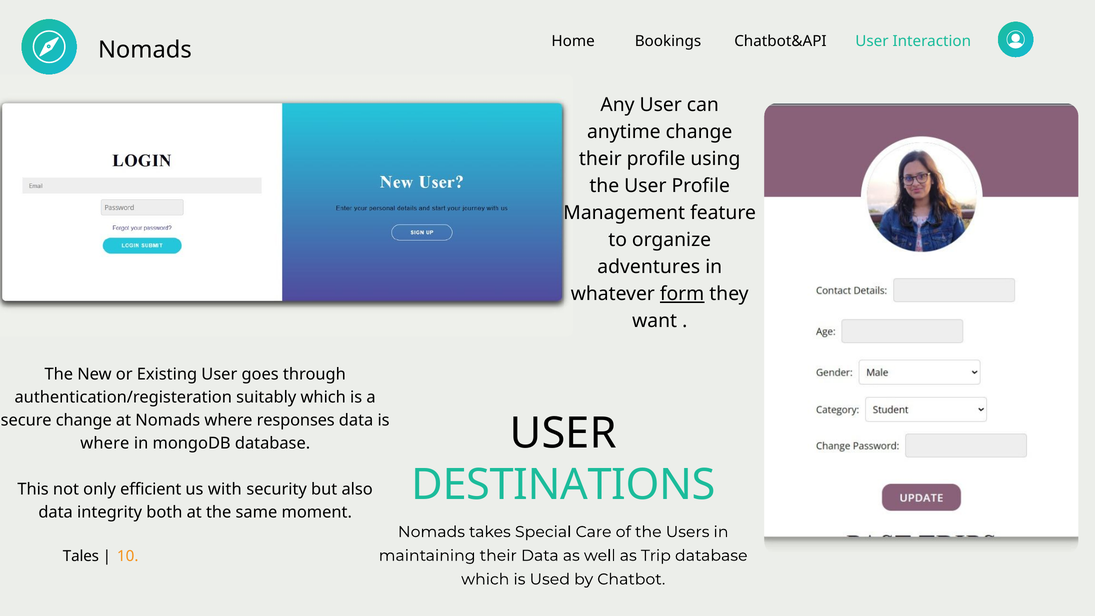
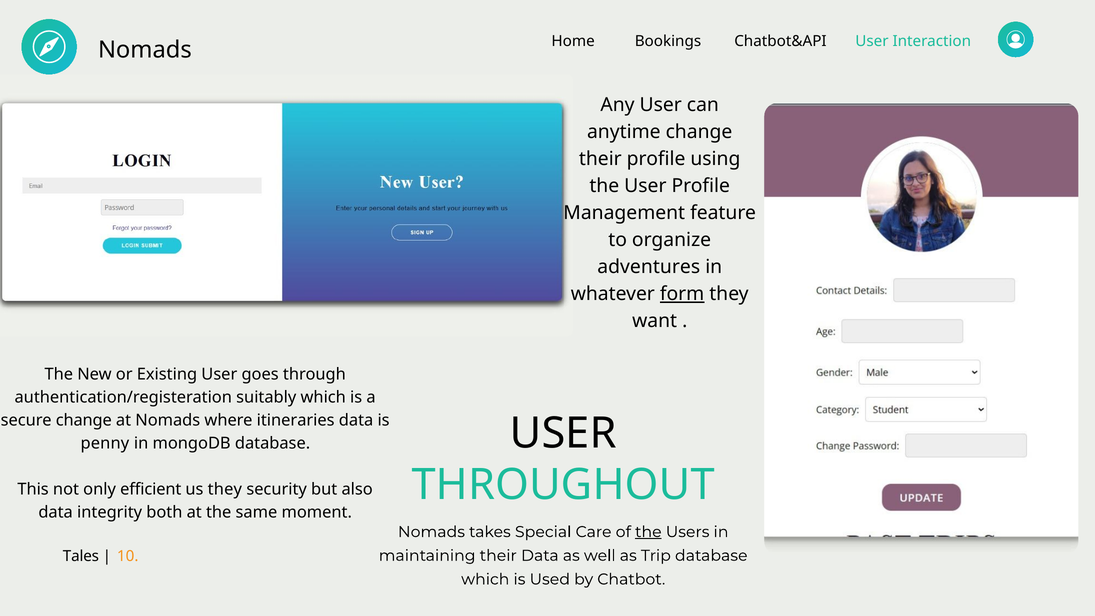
responses: responses -> itineraries
where at (105, 443): where -> penny
DESTINATIONS: DESTINATIONS -> THROUGHOUT
us with: with -> they
the at (648, 532) underline: none -> present
